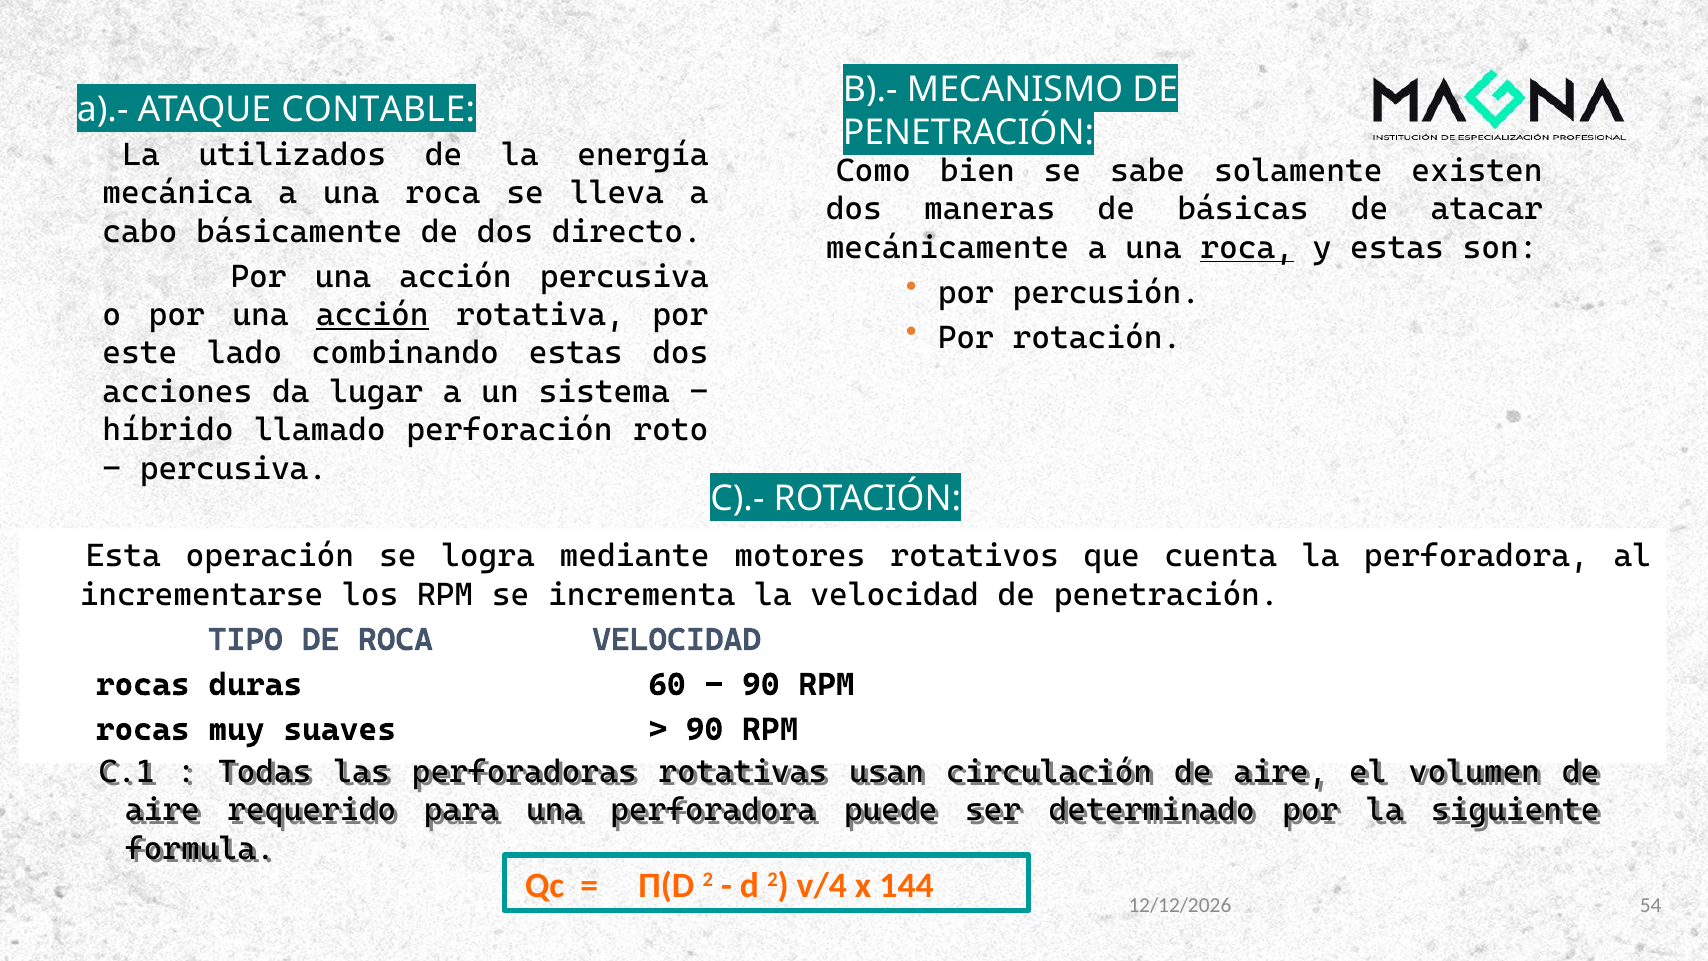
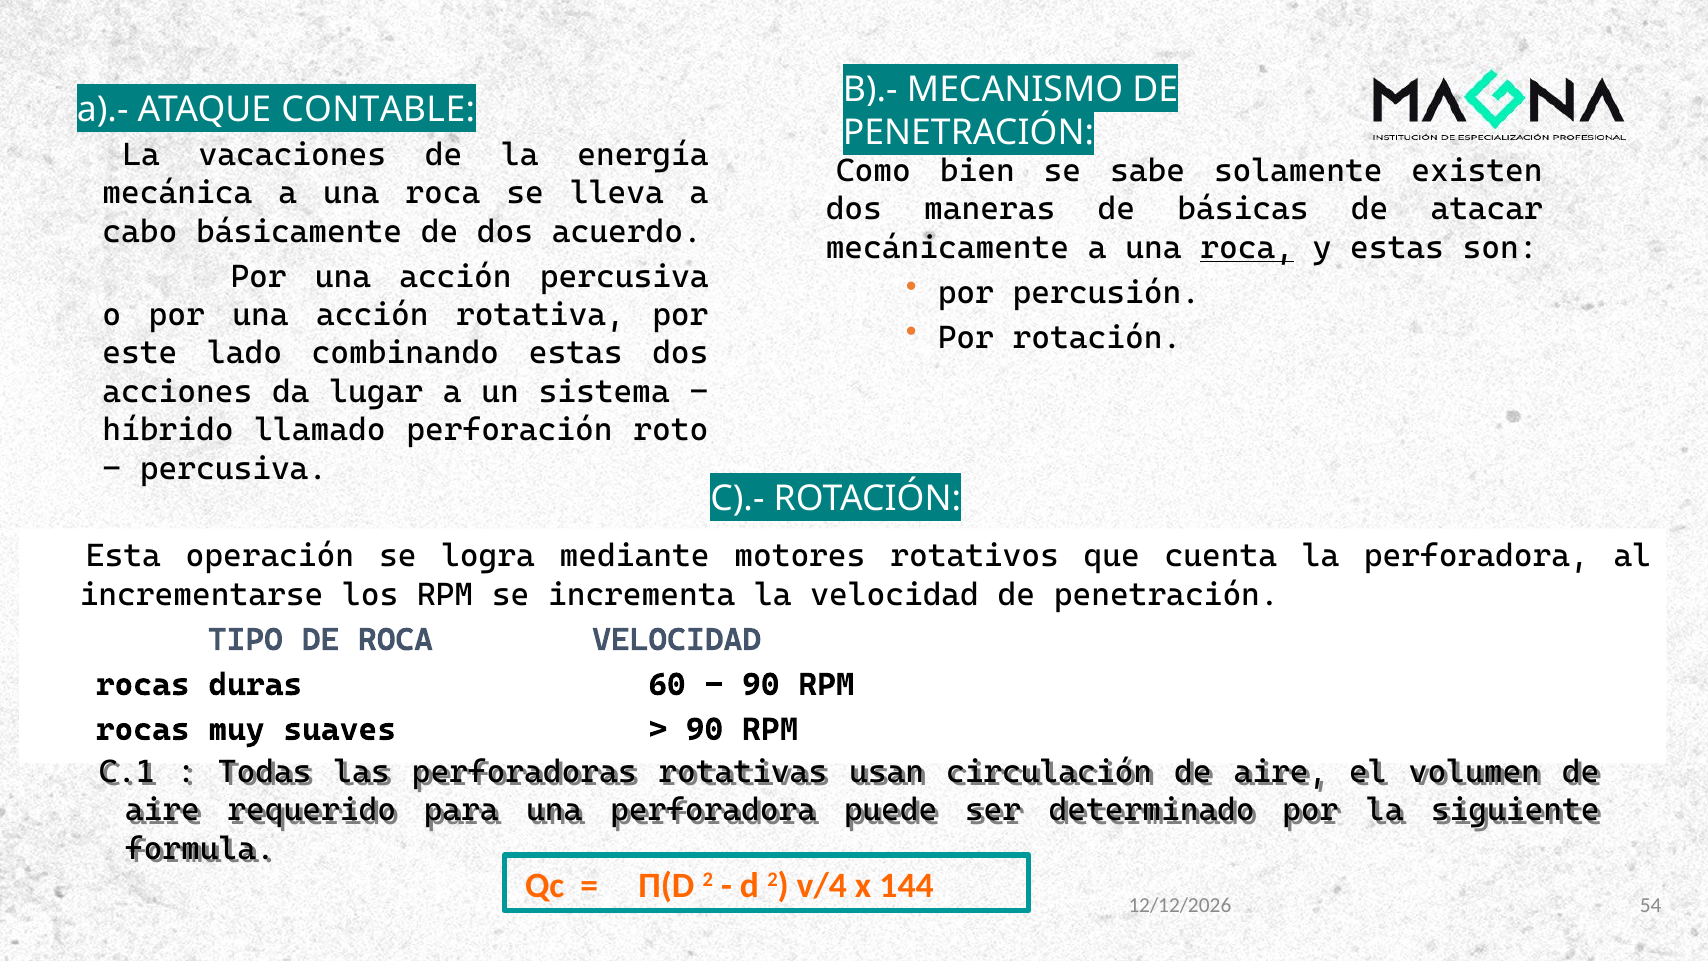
utilizados: utilizados -> vacaciones
directo: directo -> acuerdo
acción at (372, 315) underline: present -> none
